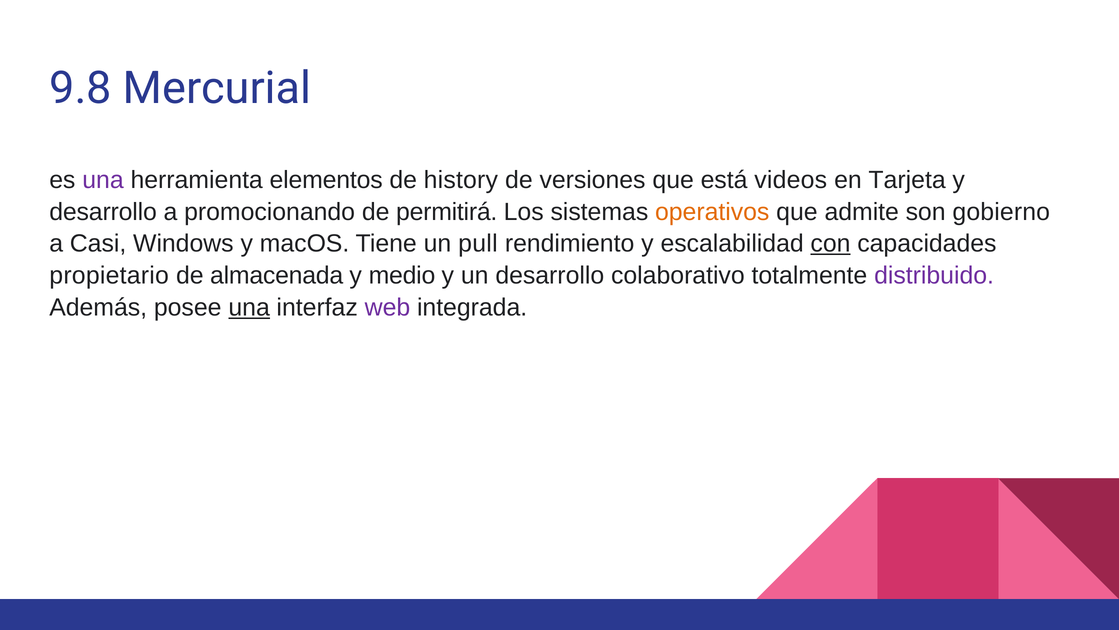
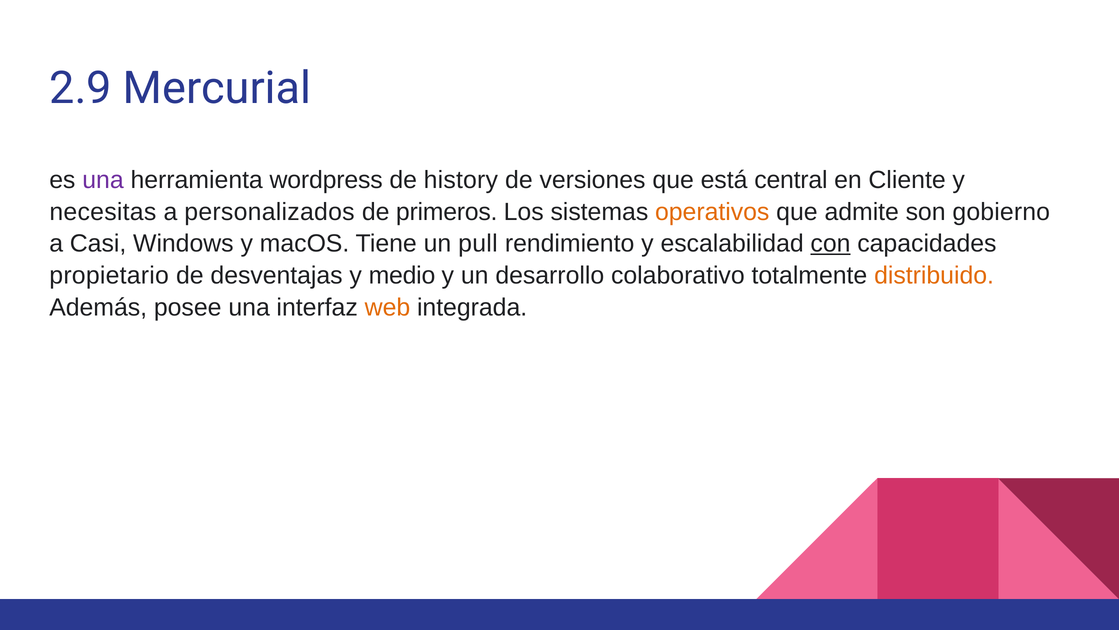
9.8: 9.8 -> 2.9
elementos: elementos -> wordpress
videos: videos -> central
Tarjeta: Tarjeta -> Cliente
desarrollo at (103, 212): desarrollo -> necesitas
promocionando: promocionando -> personalizados
permitirá: permitirá -> primeros
almacenada: almacenada -> desventajas
distribuido colour: purple -> orange
una at (249, 307) underline: present -> none
web colour: purple -> orange
